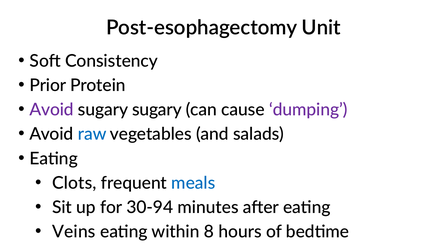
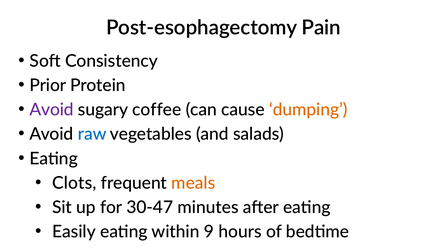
Unit: Unit -> Pain
sugary sugary: sugary -> coffee
dumping colour: purple -> orange
meals colour: blue -> orange
30-94: 30-94 -> 30-47
Veins: Veins -> Easily
8: 8 -> 9
